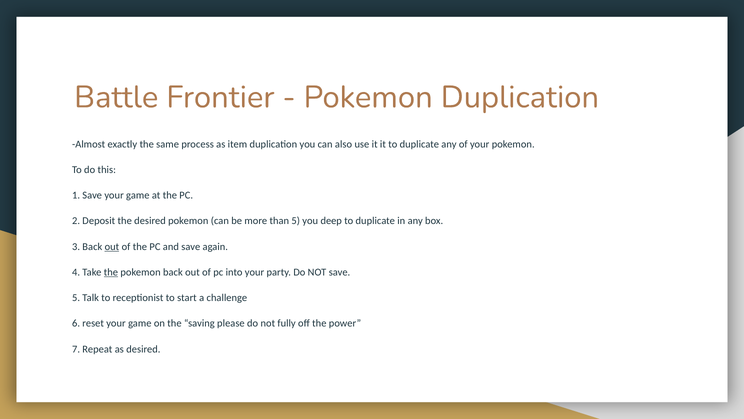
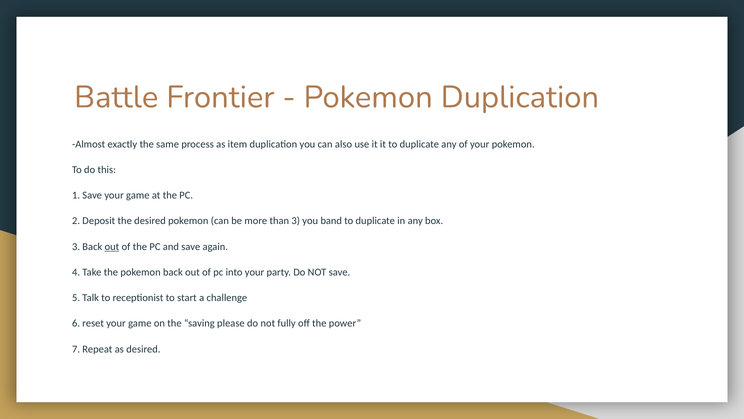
than 5: 5 -> 3
deep: deep -> band
the at (111, 272) underline: present -> none
